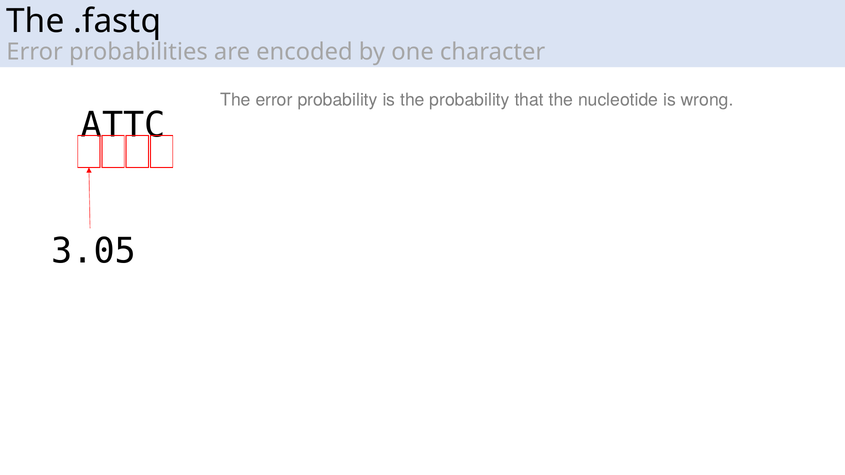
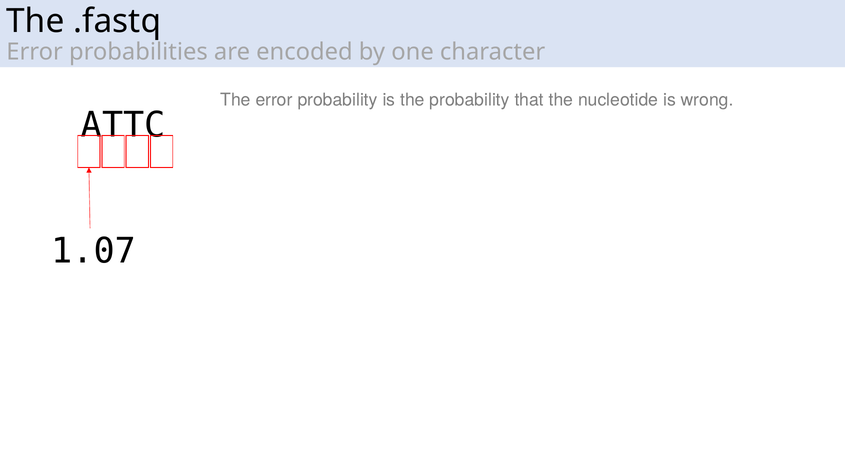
3.05: 3.05 -> 1.07
